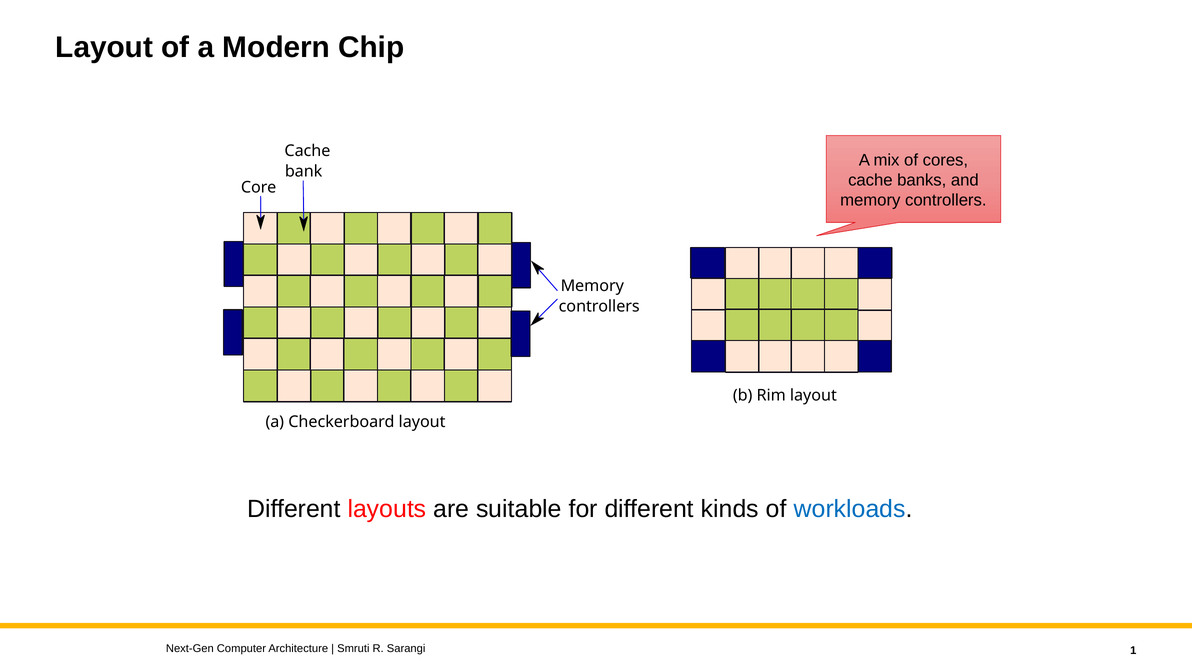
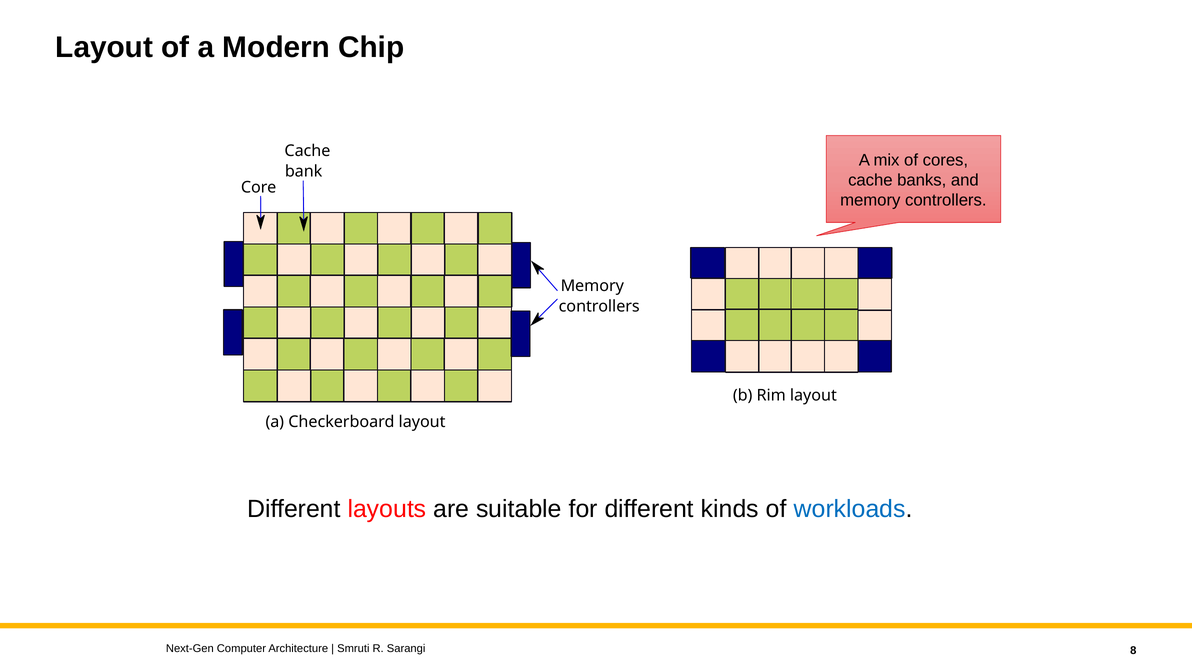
1: 1 -> 8
